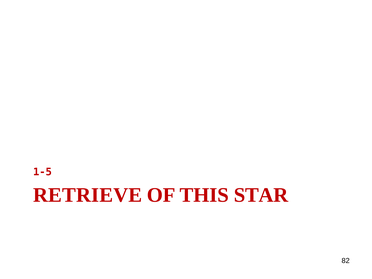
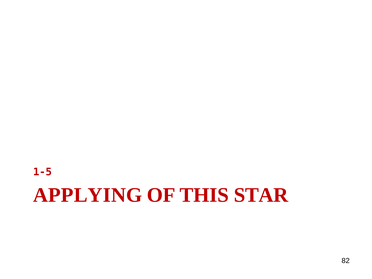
RETRIEVE: RETRIEVE -> APPLYING
